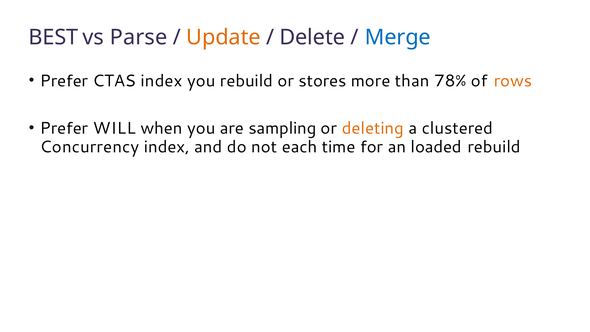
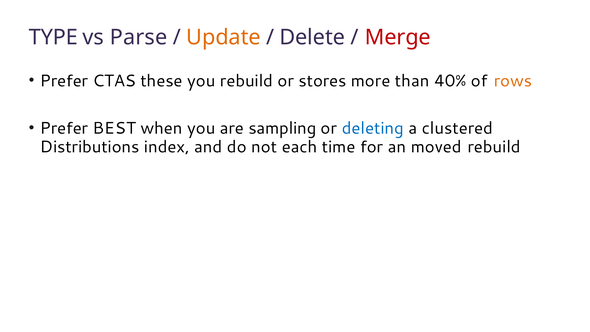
BEST: BEST -> TYPE
Merge colour: blue -> red
CTAS index: index -> these
78%: 78% -> 40%
WILL: WILL -> BEST
deleting colour: orange -> blue
Concurrency: Concurrency -> Distributions
loaded: loaded -> moved
